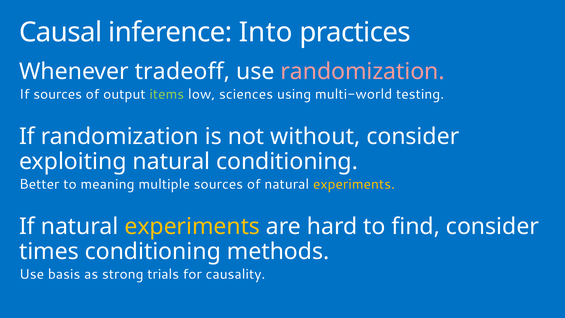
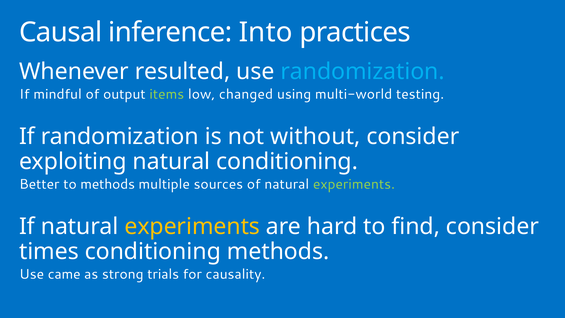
tradeoff: tradeoff -> resulted
randomization at (363, 72) colour: pink -> light blue
If sources: sources -> mindful
sciences: sciences -> changed
to meaning: meaning -> methods
experiments at (354, 184) colour: yellow -> light green
basis: basis -> came
